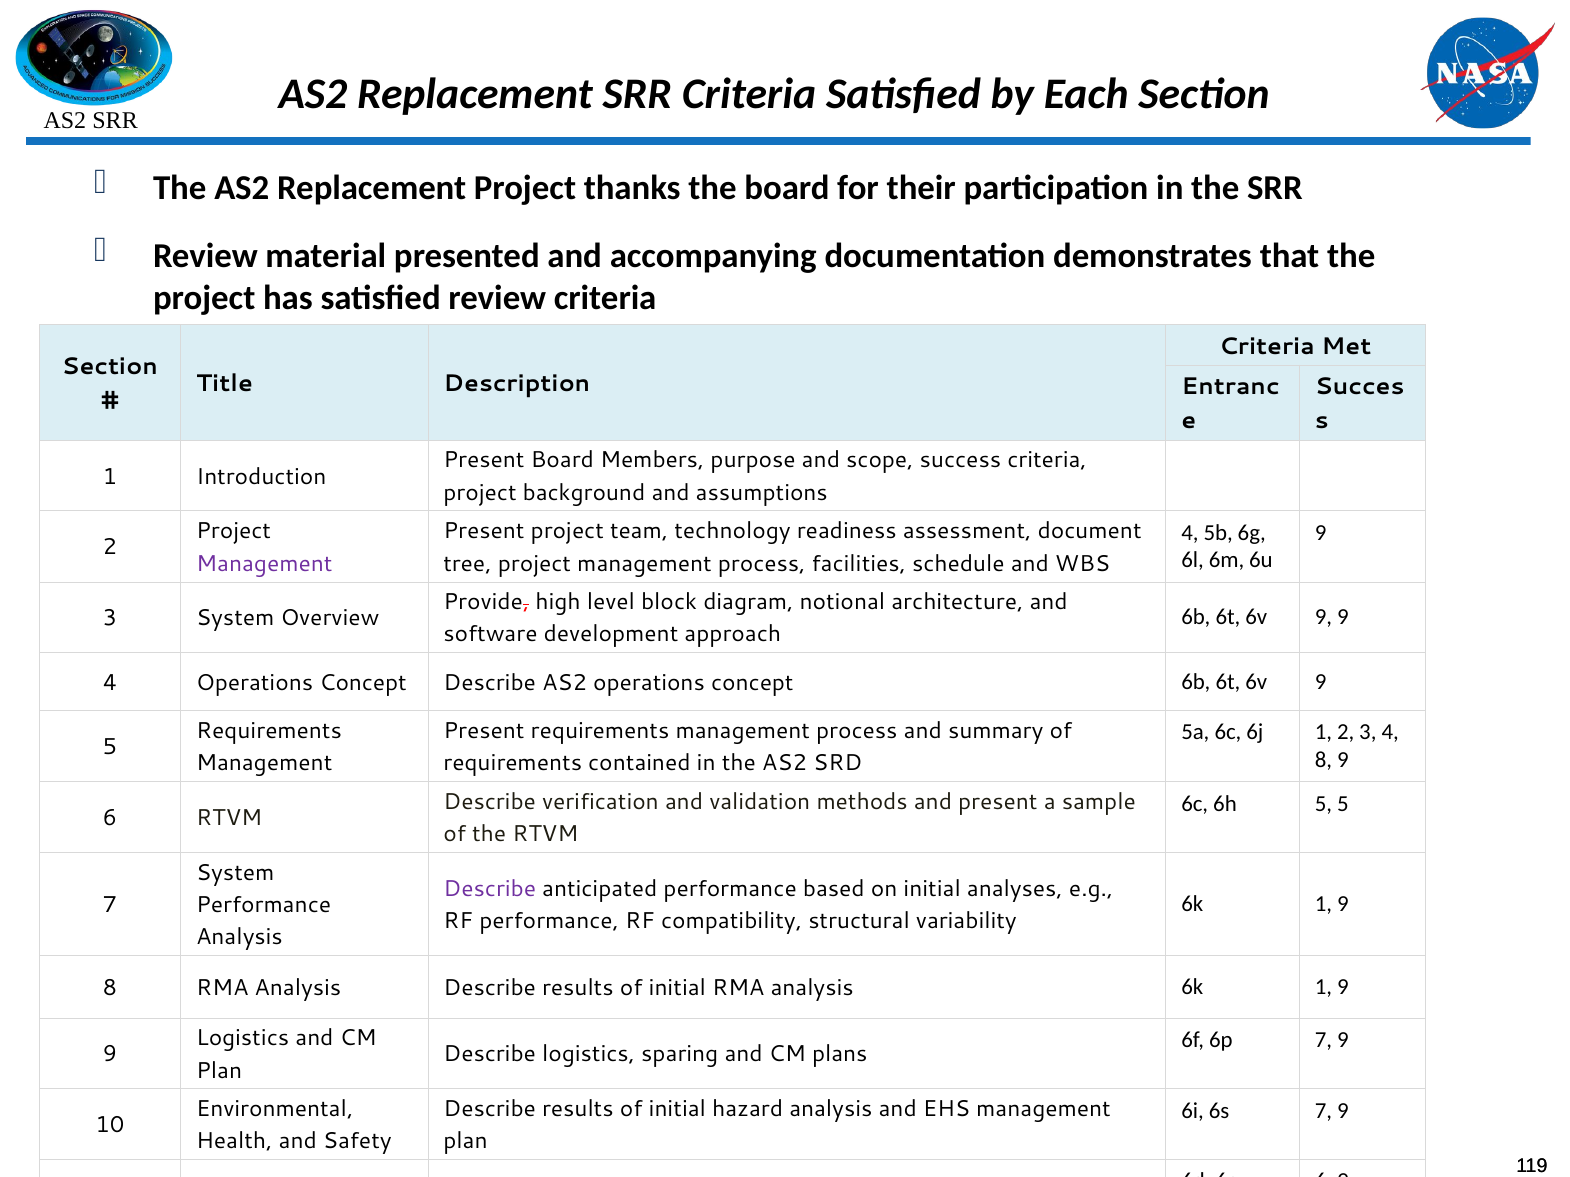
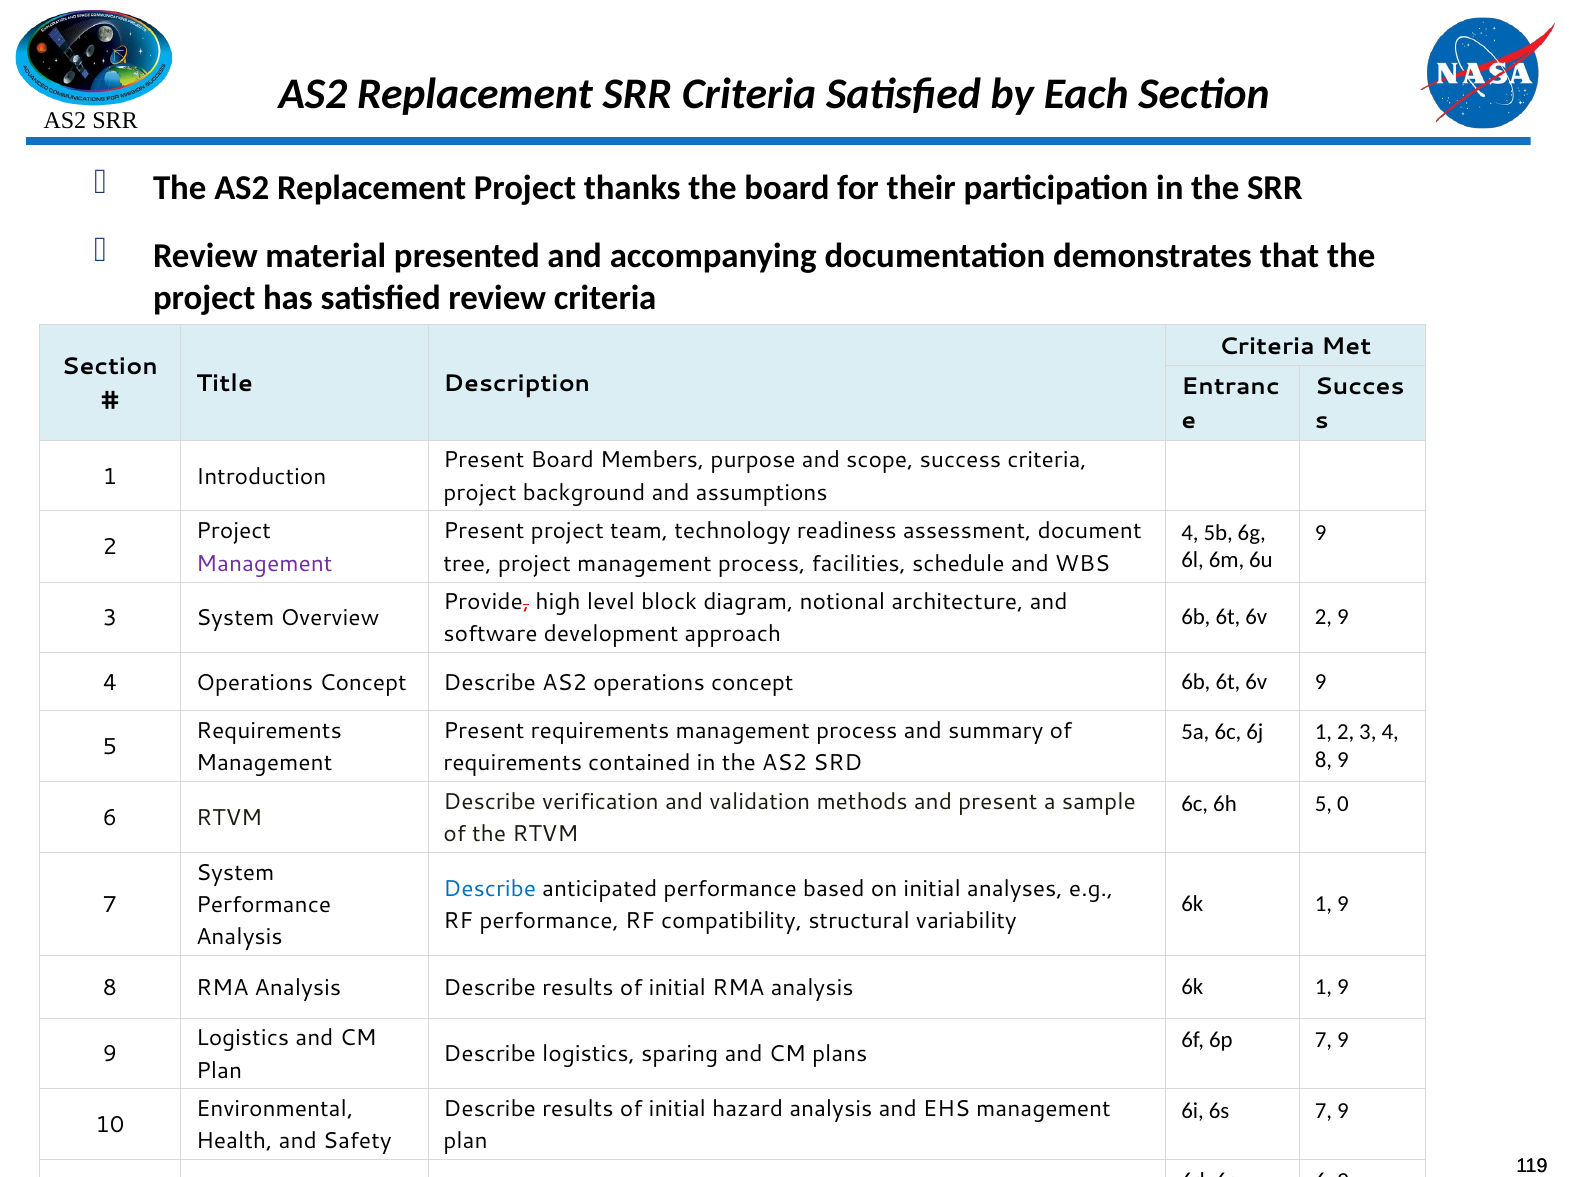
9 at (1323, 618): 9 -> 2
5 5: 5 -> 0
Describe at (490, 889) colour: purple -> blue
